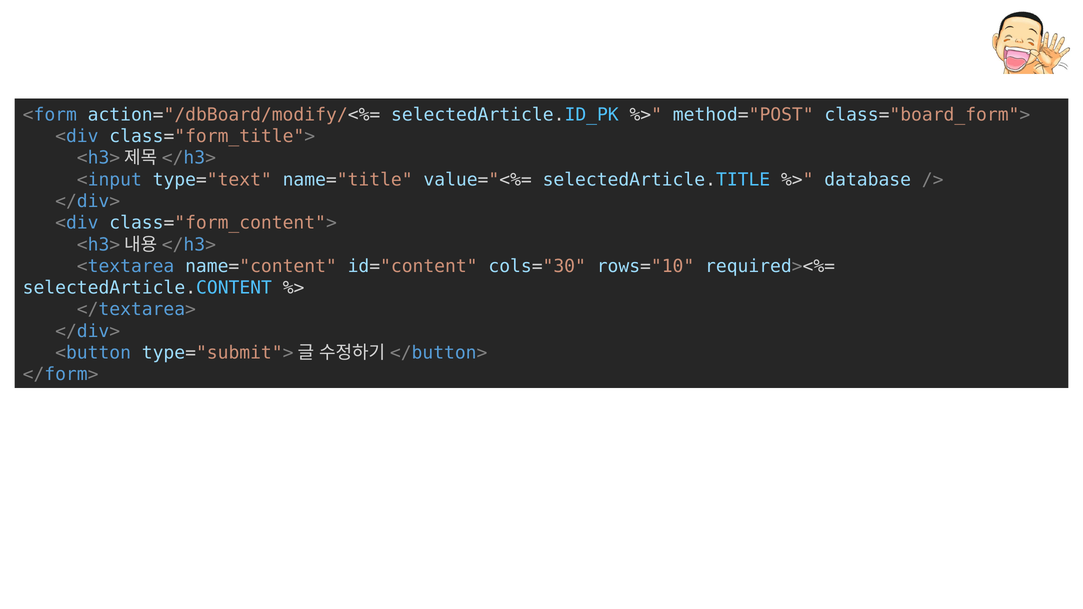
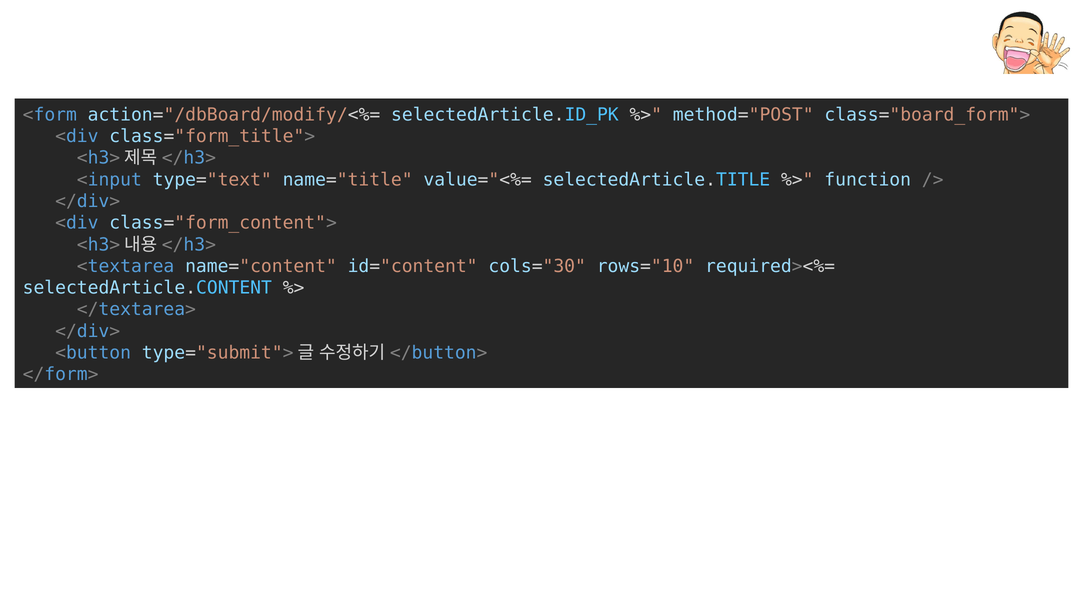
database: database -> function
